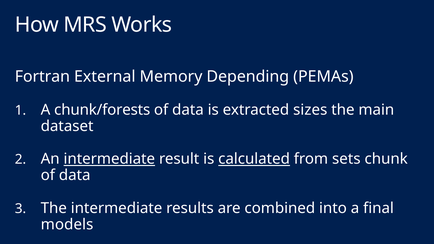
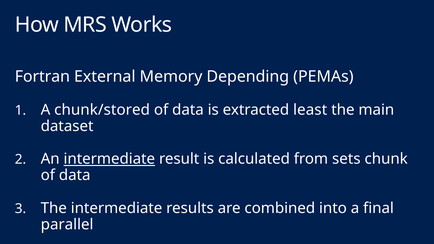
chunk/forests: chunk/forests -> chunk/stored
sizes: sizes -> least
calculated underline: present -> none
models: models -> parallel
